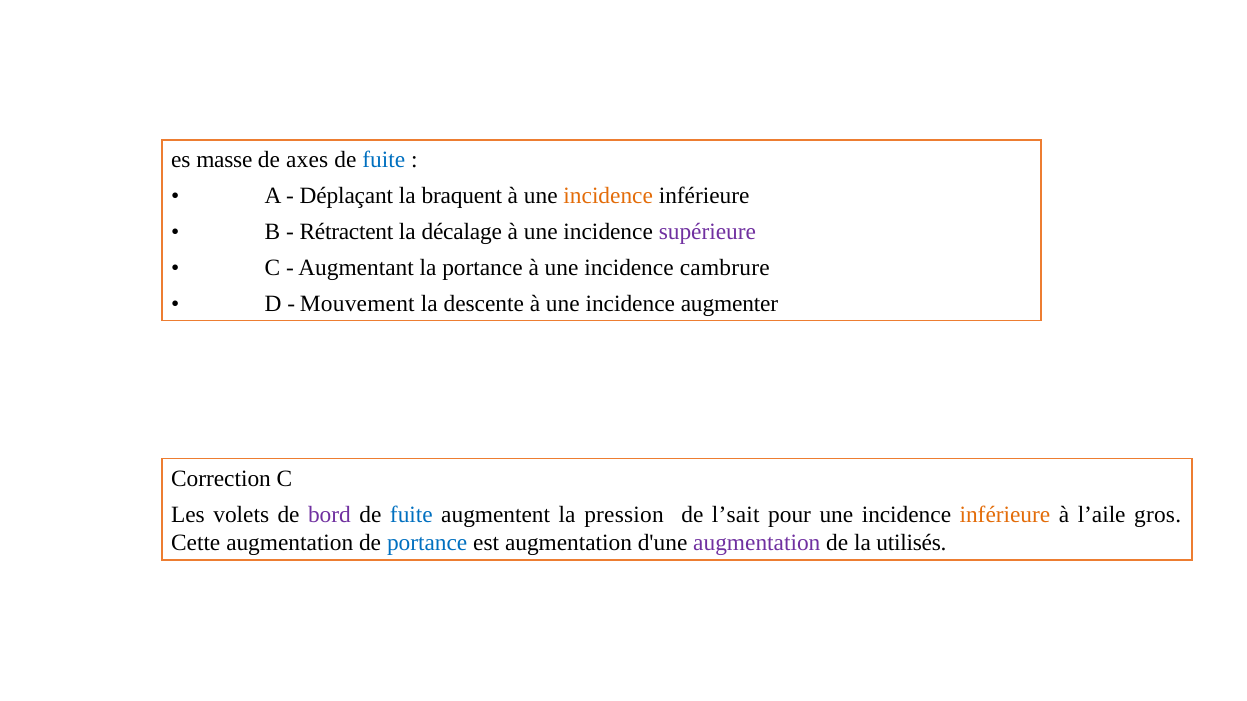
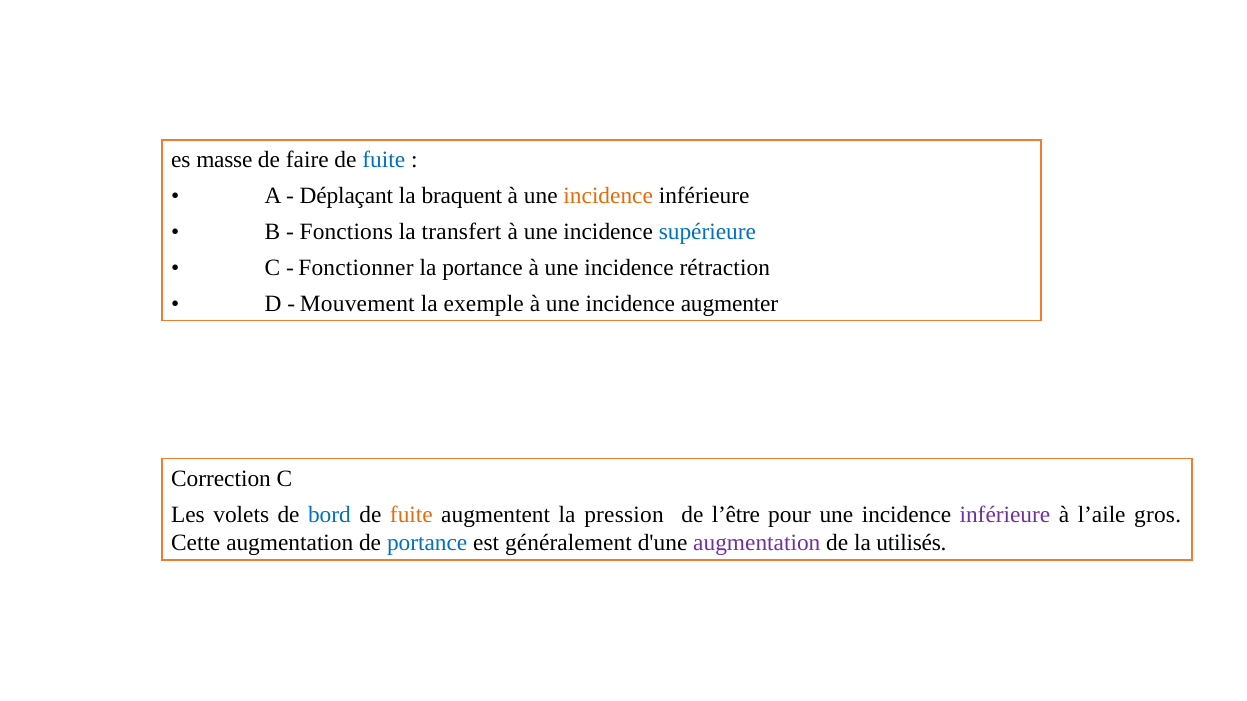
axes: axes -> faire
Rétractent: Rétractent -> Fonctions
décalage: décalage -> transfert
supérieure colour: purple -> blue
Augmentant: Augmentant -> Fonctionner
cambrure: cambrure -> rétraction
descente: descente -> exemple
bord colour: purple -> blue
fuite at (411, 515) colour: blue -> orange
l’sait: l’sait -> l’être
inférieure at (1005, 515) colour: orange -> purple
est augmentation: augmentation -> généralement
